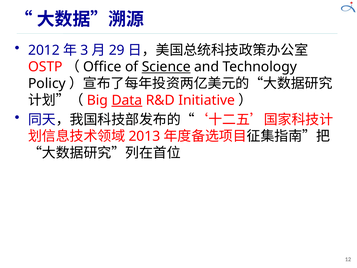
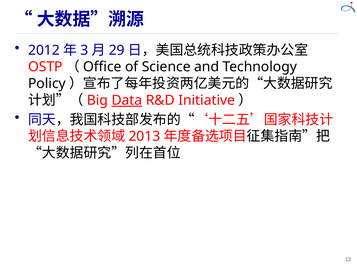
Science underline: present -> none
